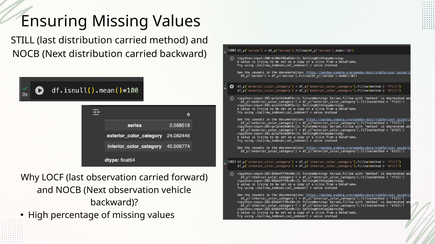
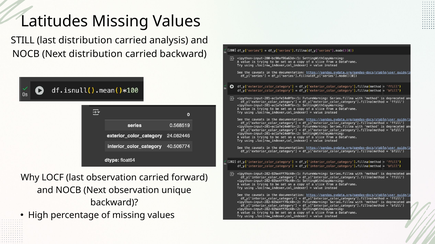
Ensuring: Ensuring -> Latitudes
method: method -> analysis
vehicle: vehicle -> unique
